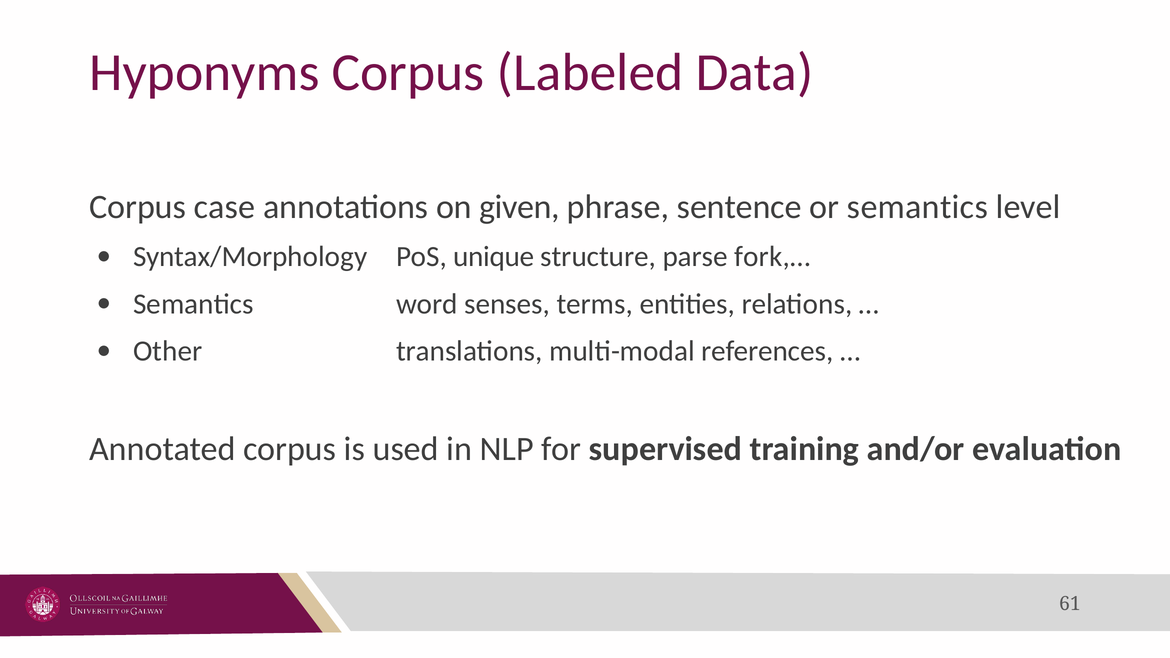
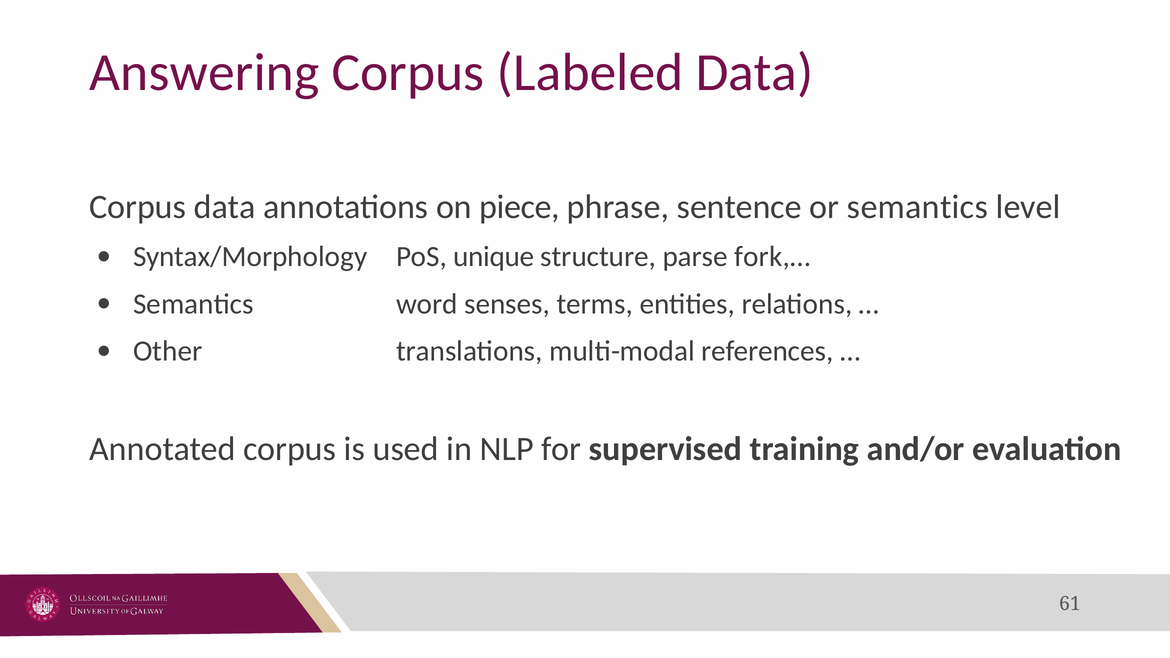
Hyponyms: Hyponyms -> Answering
Corpus case: case -> data
given: given -> piece
